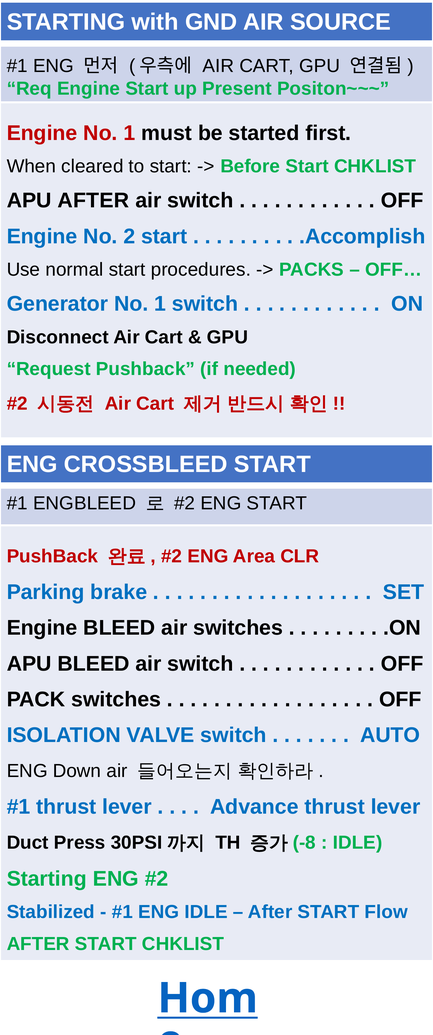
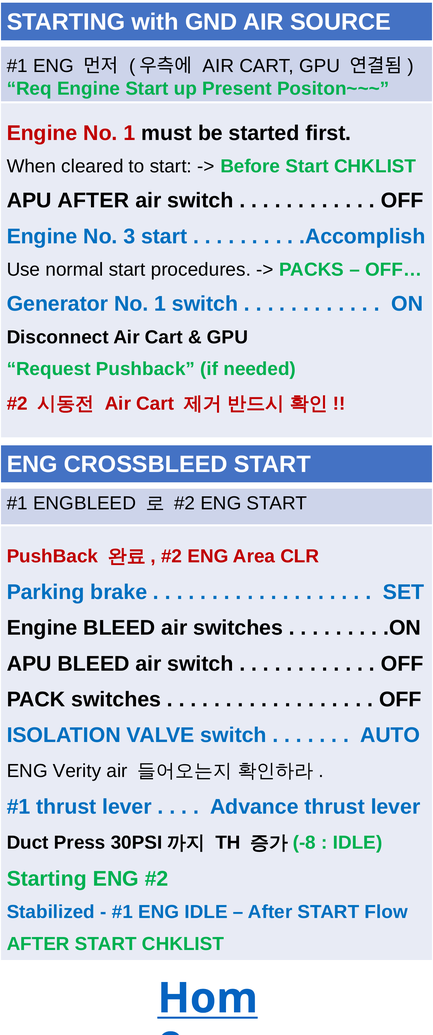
2: 2 -> 3
Down: Down -> Verity
